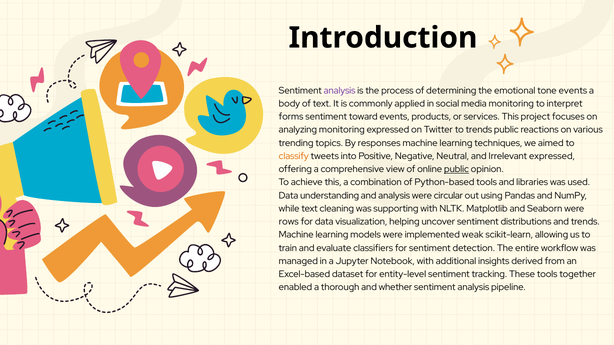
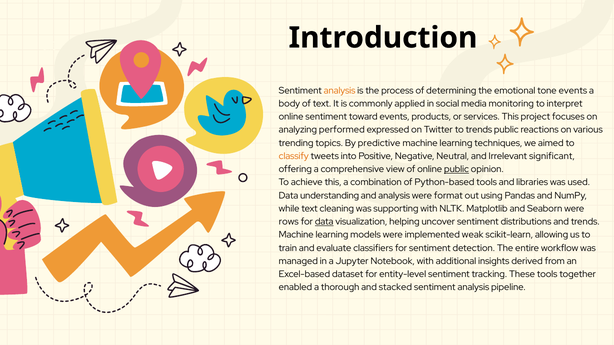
analysis at (340, 91) colour: purple -> orange
forms at (291, 117): forms -> online
analyzing monitoring: monitoring -> performed
responses: responses -> predictive
Irrelevant expressed: expressed -> significant
circular: circular -> format
data at (324, 222) underline: none -> present
whether: whether -> stacked
